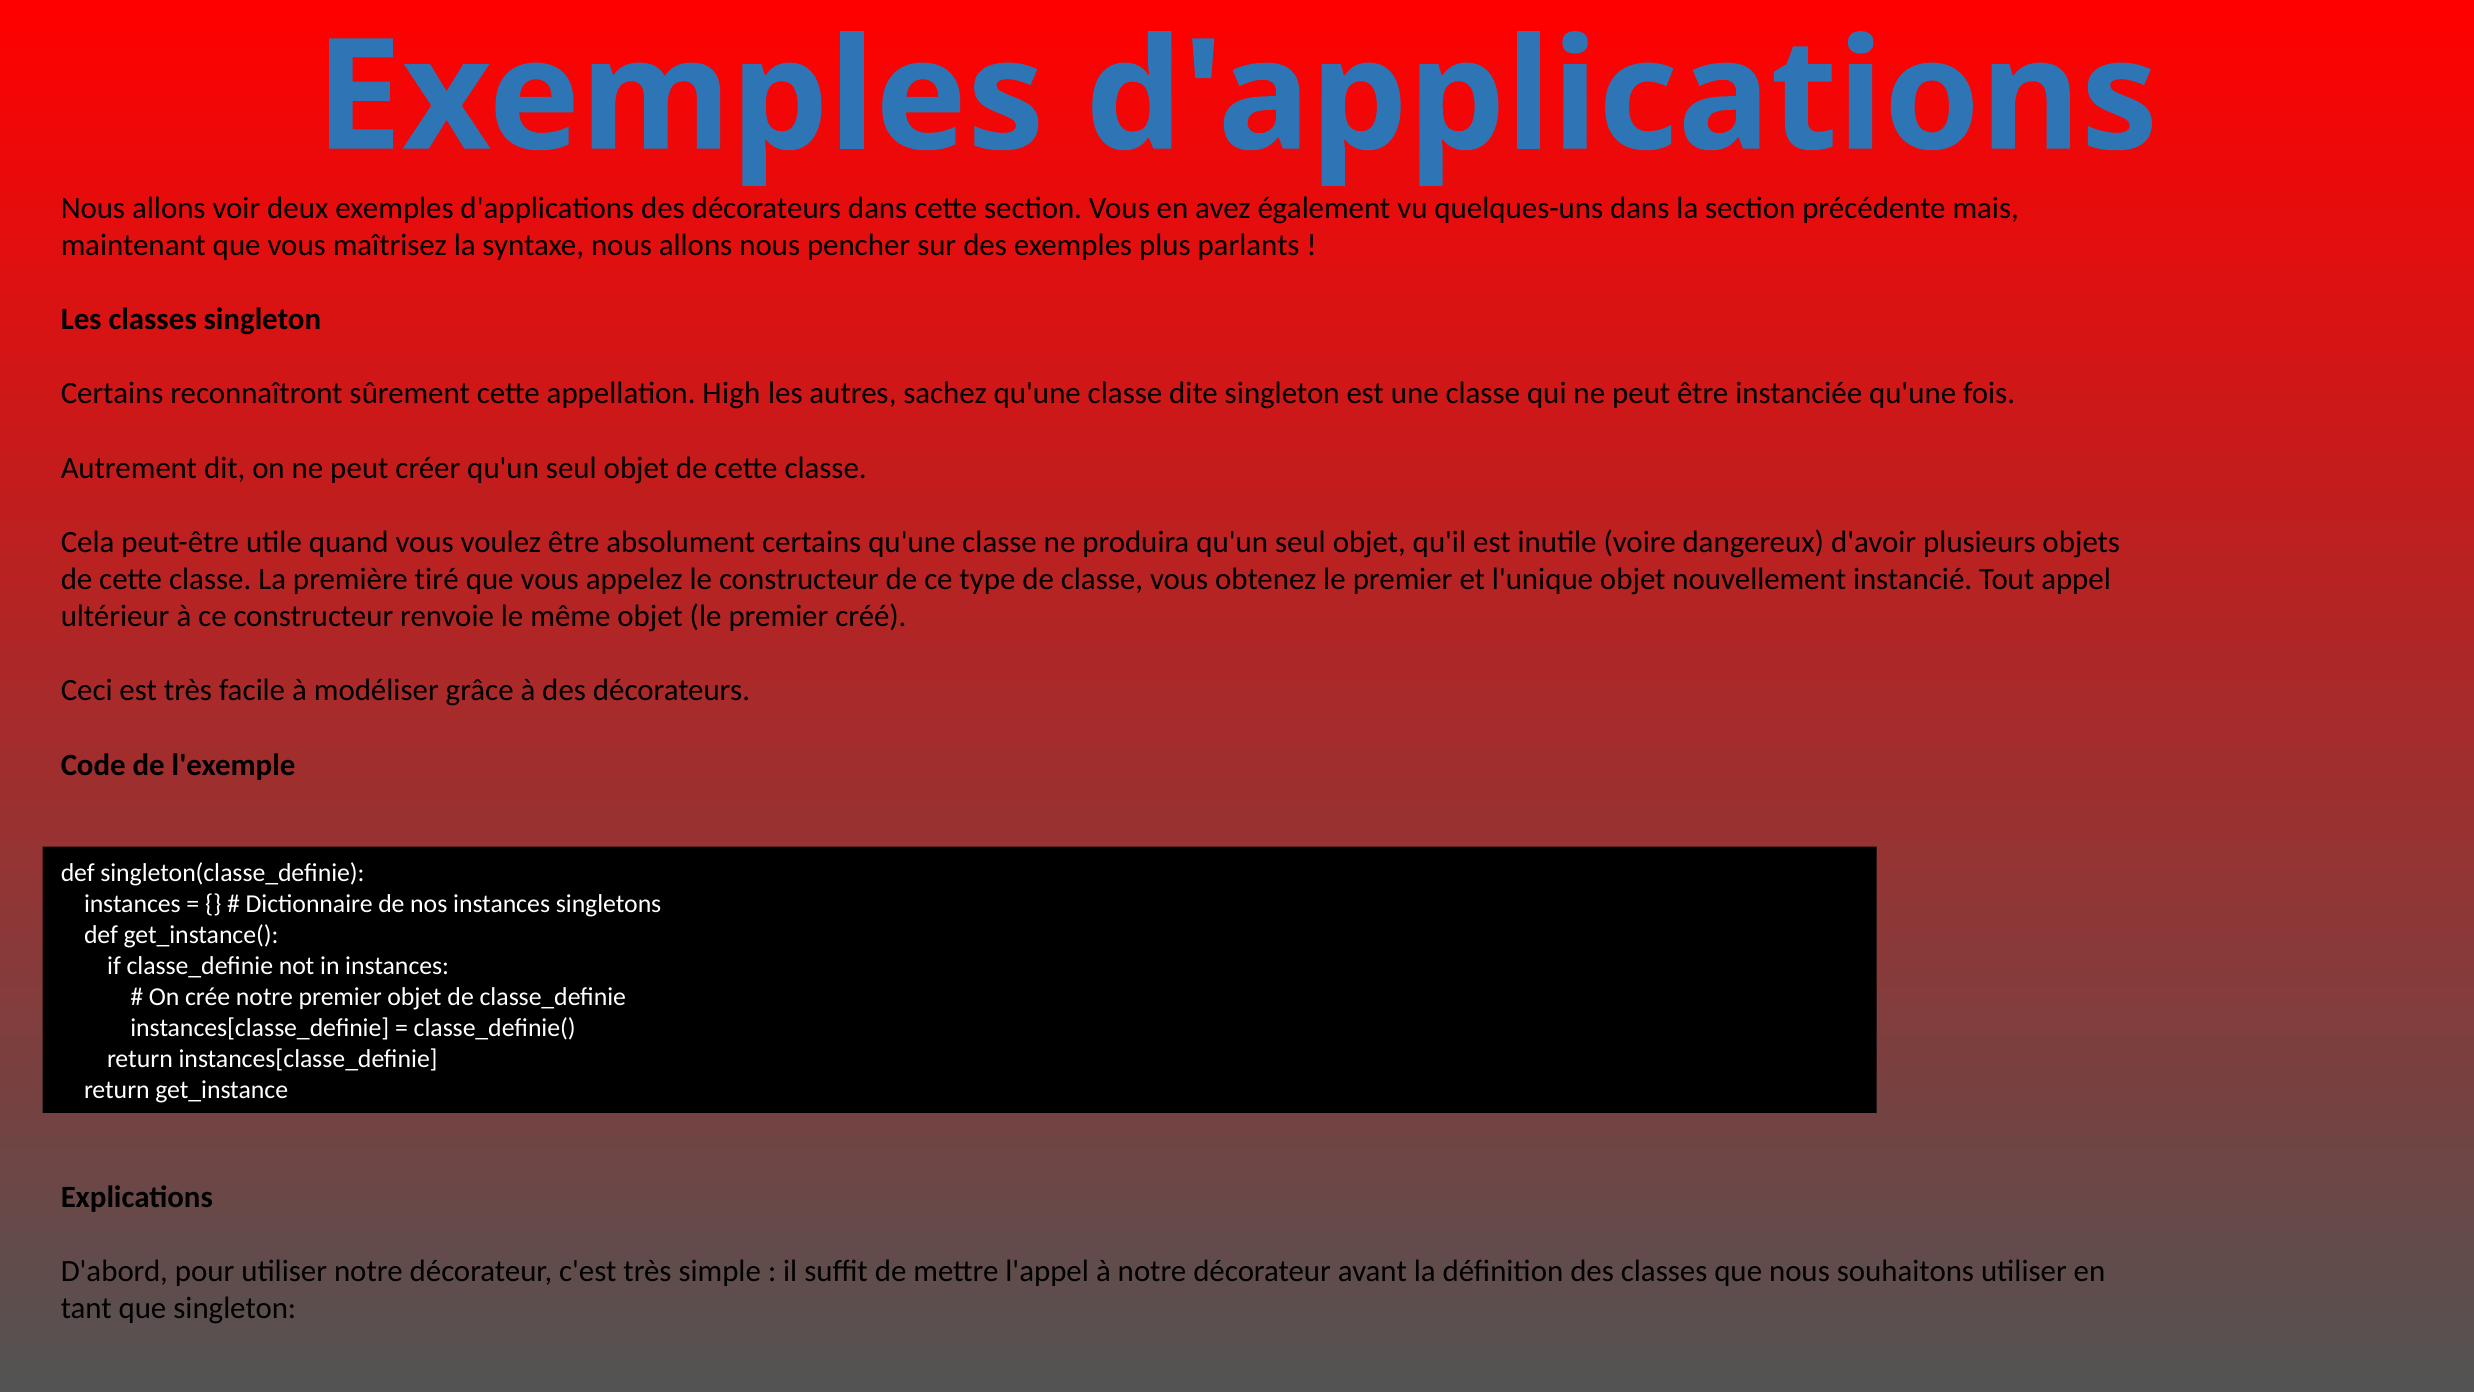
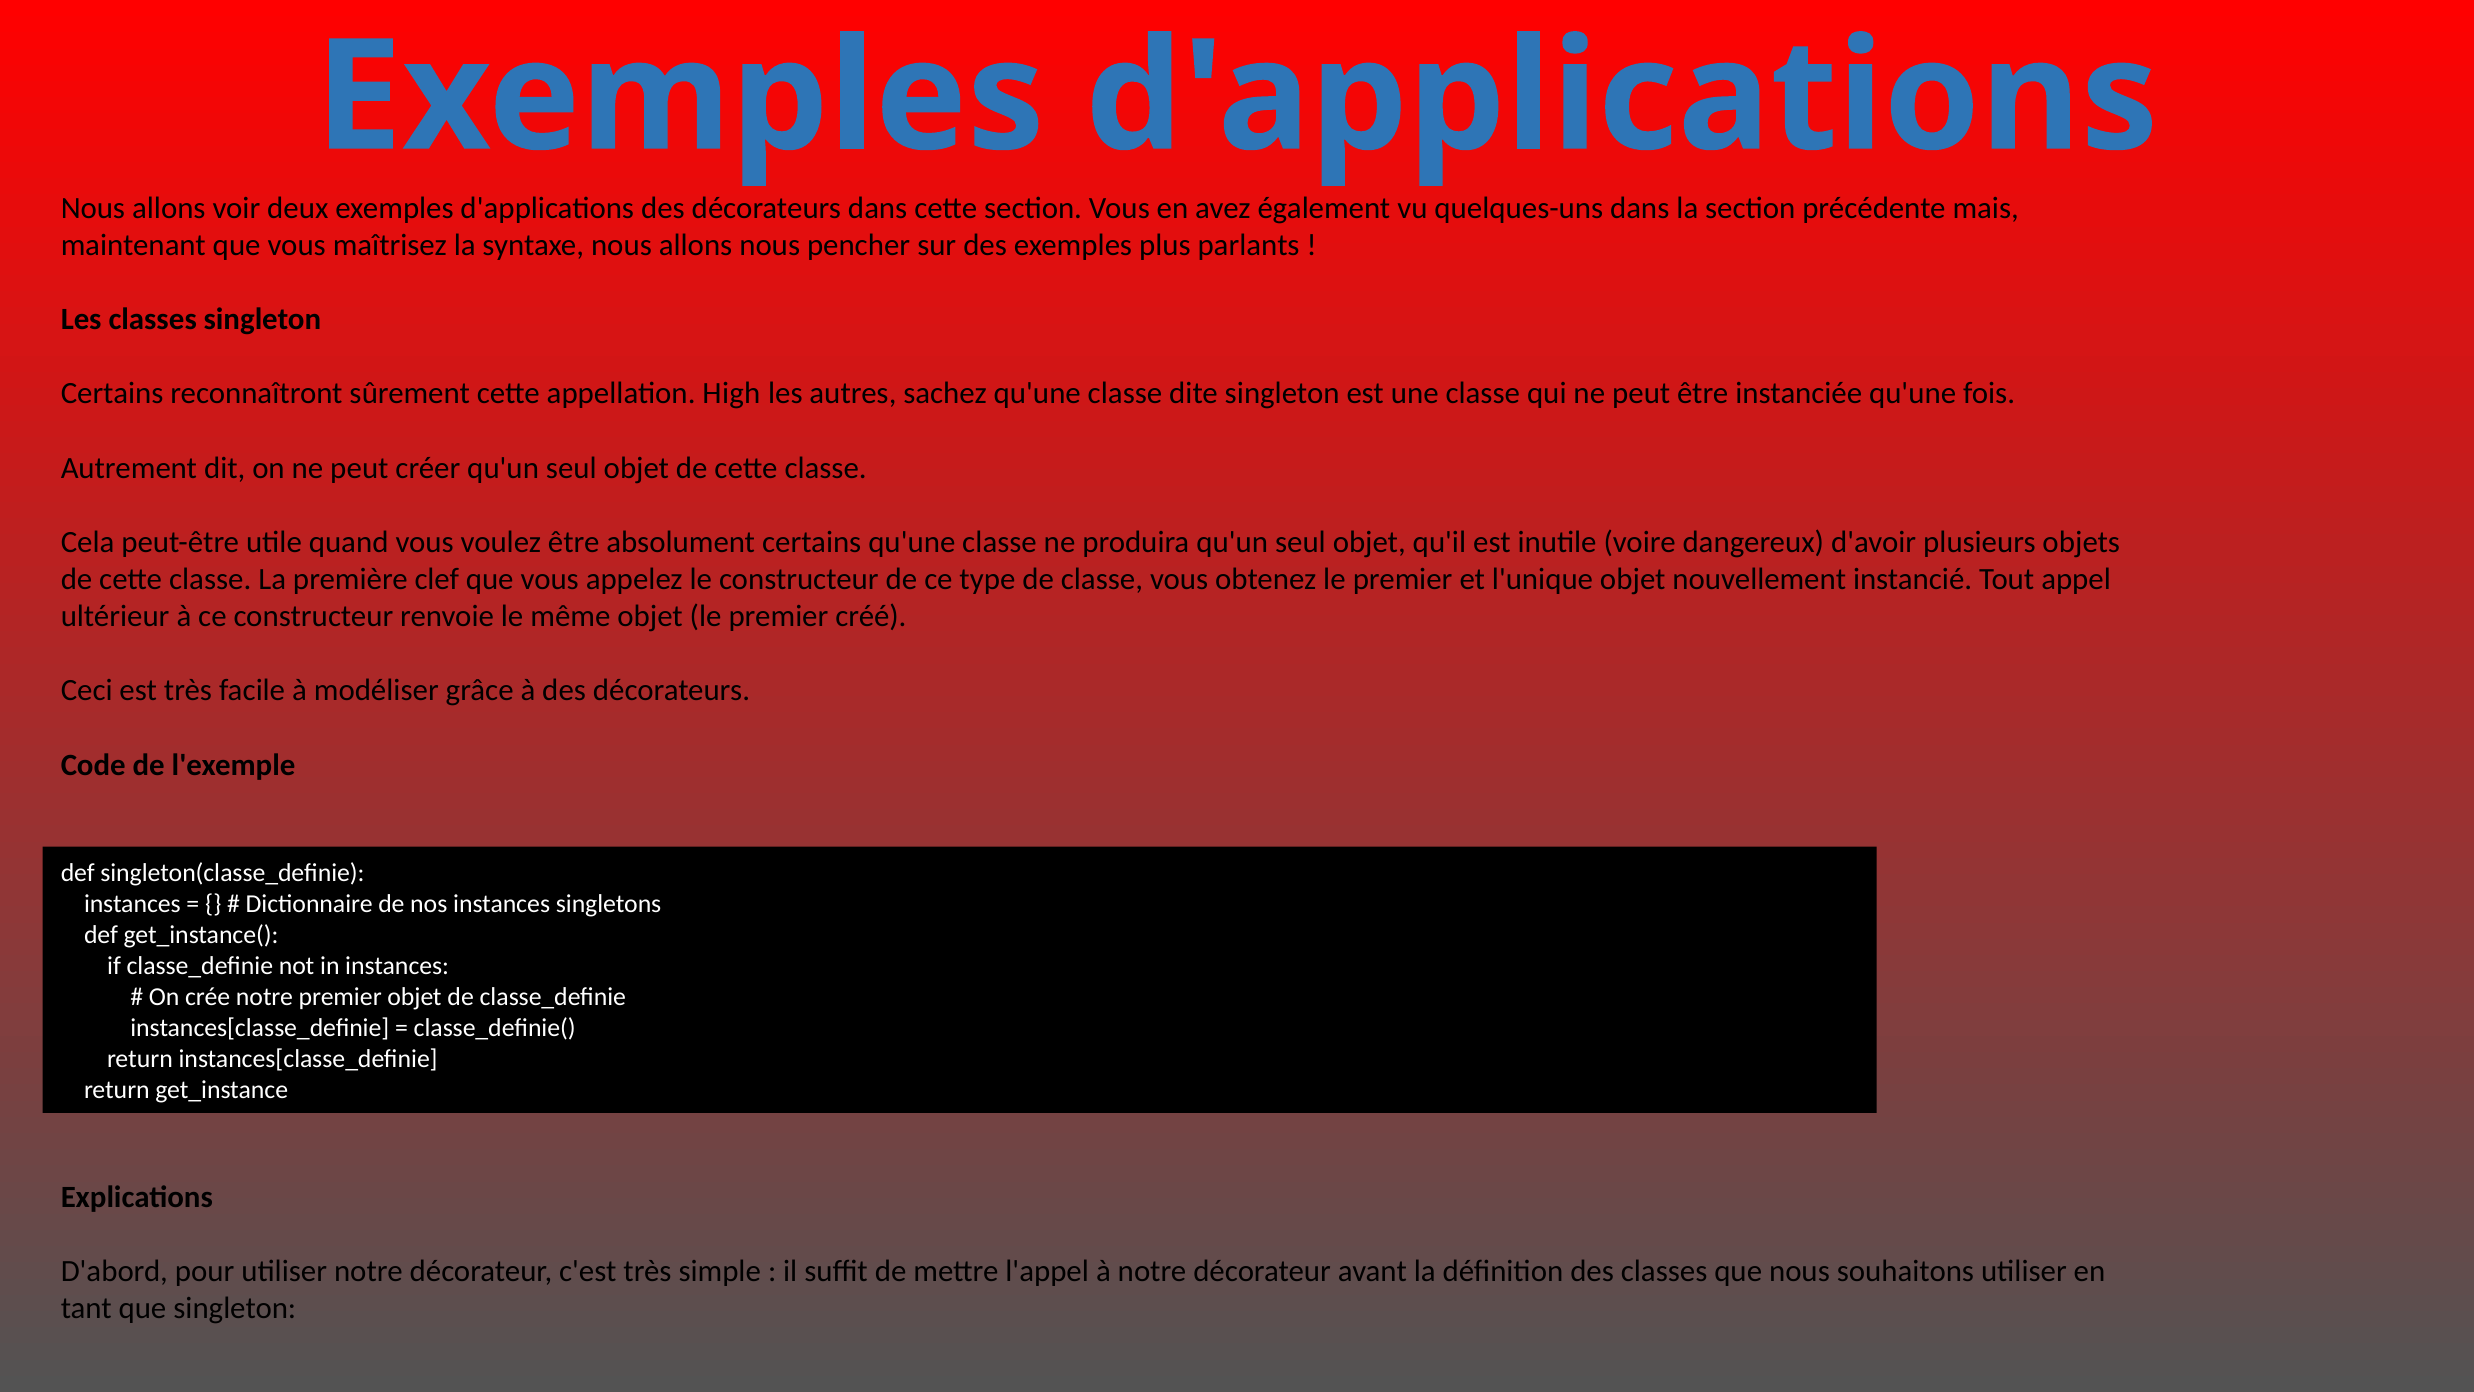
tiré: tiré -> clef
